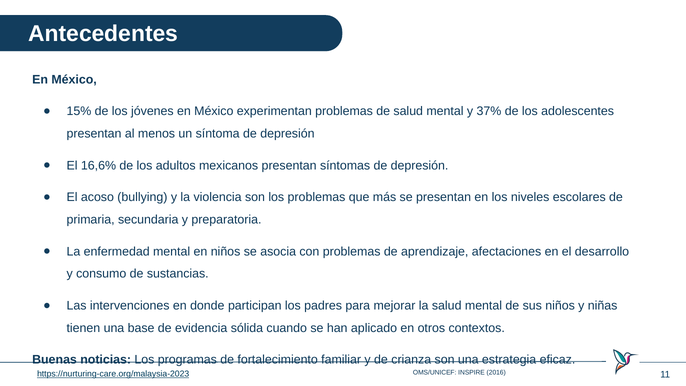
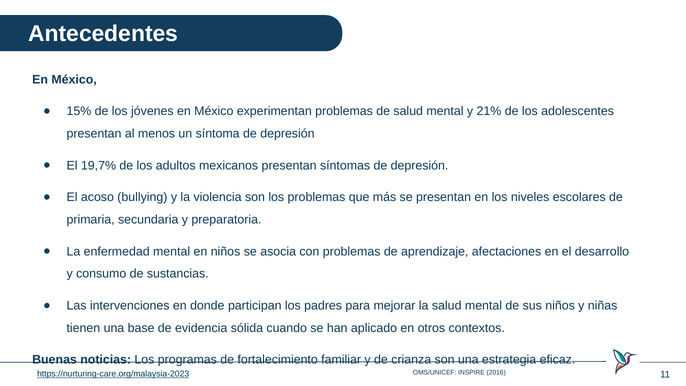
37%: 37% -> 21%
16,6%: 16,6% -> 19,7%
